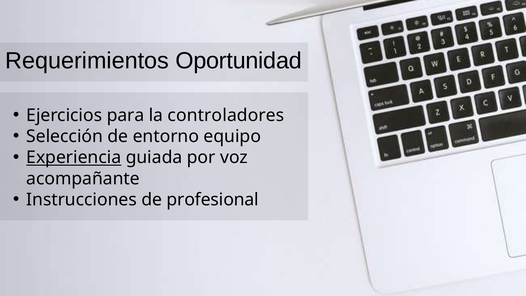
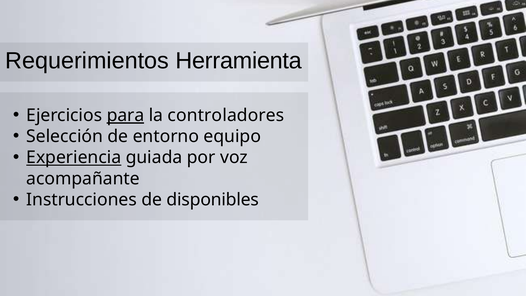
Oportunidad: Oportunidad -> Herramienta
para underline: none -> present
profesional: profesional -> disponibles
